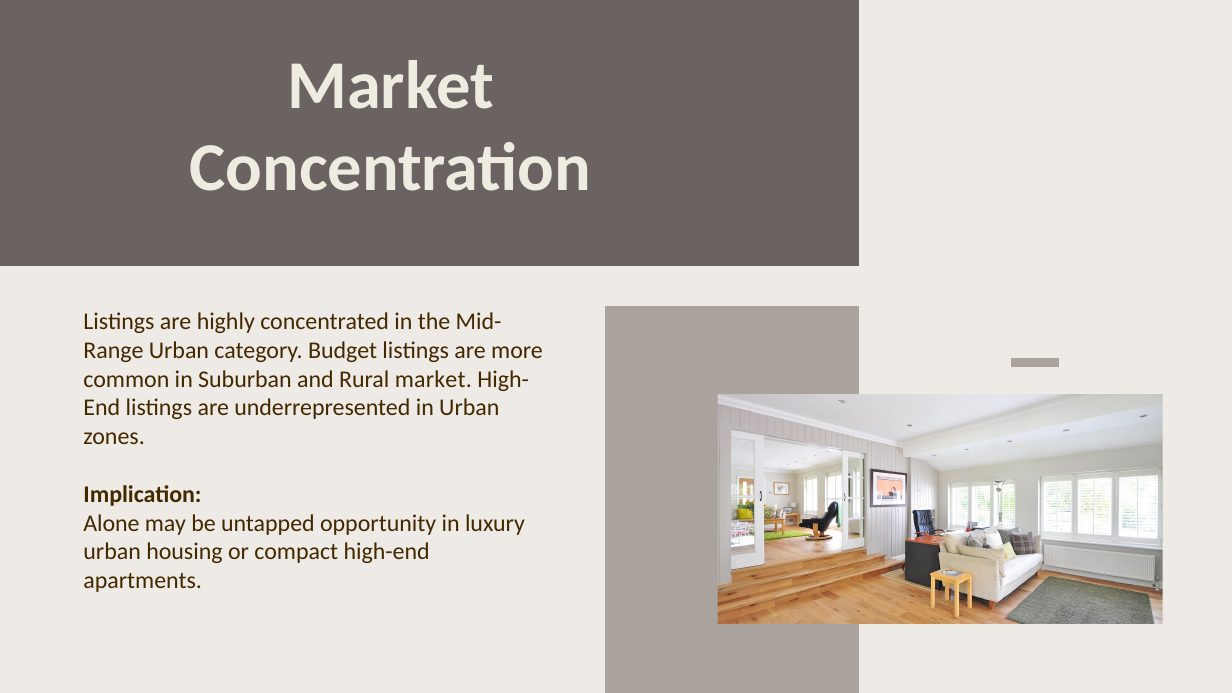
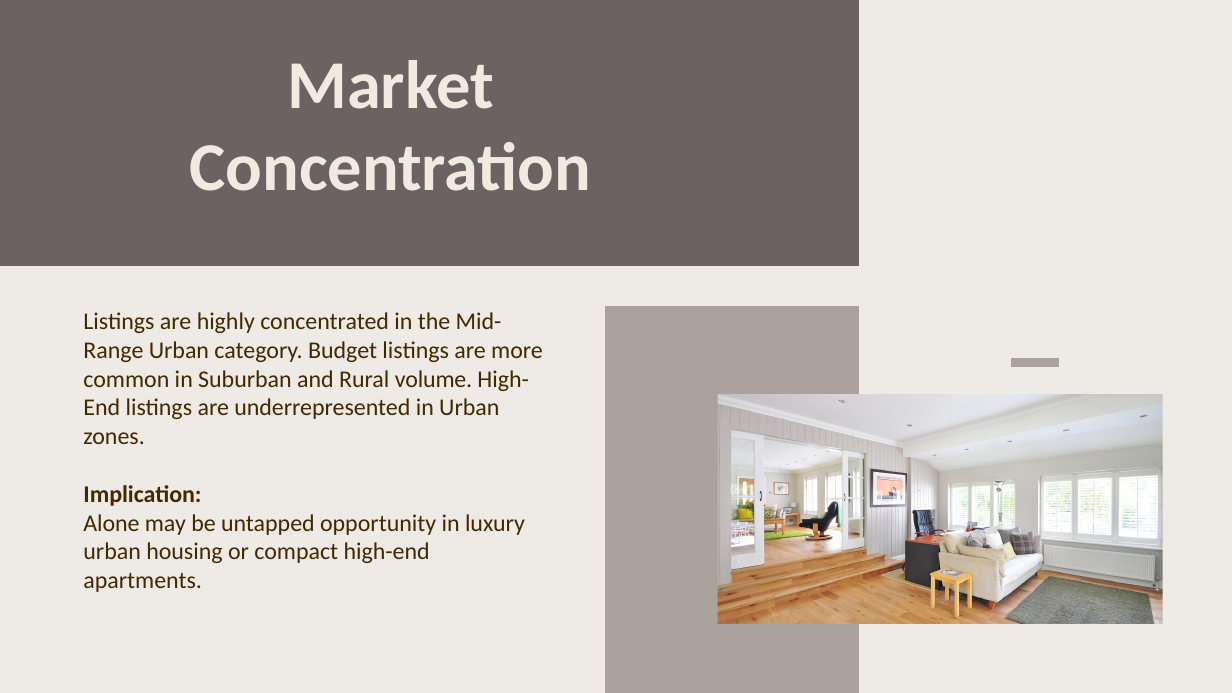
Rural market: market -> volume
